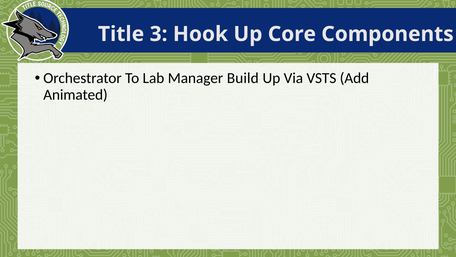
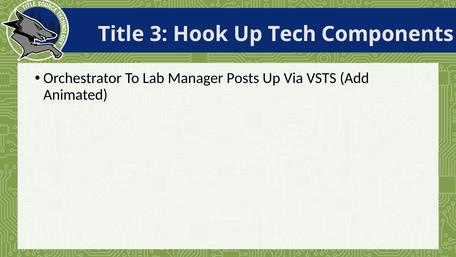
Core: Core -> Tech
Build: Build -> Posts
